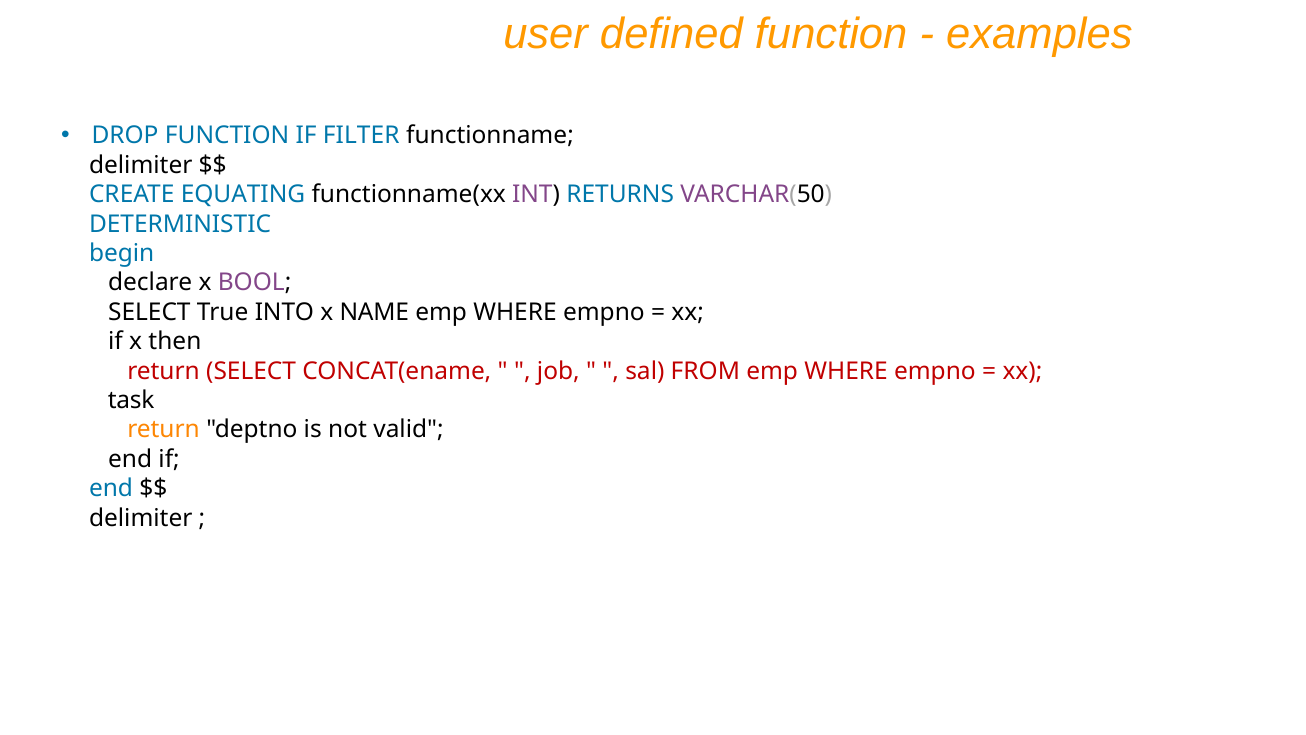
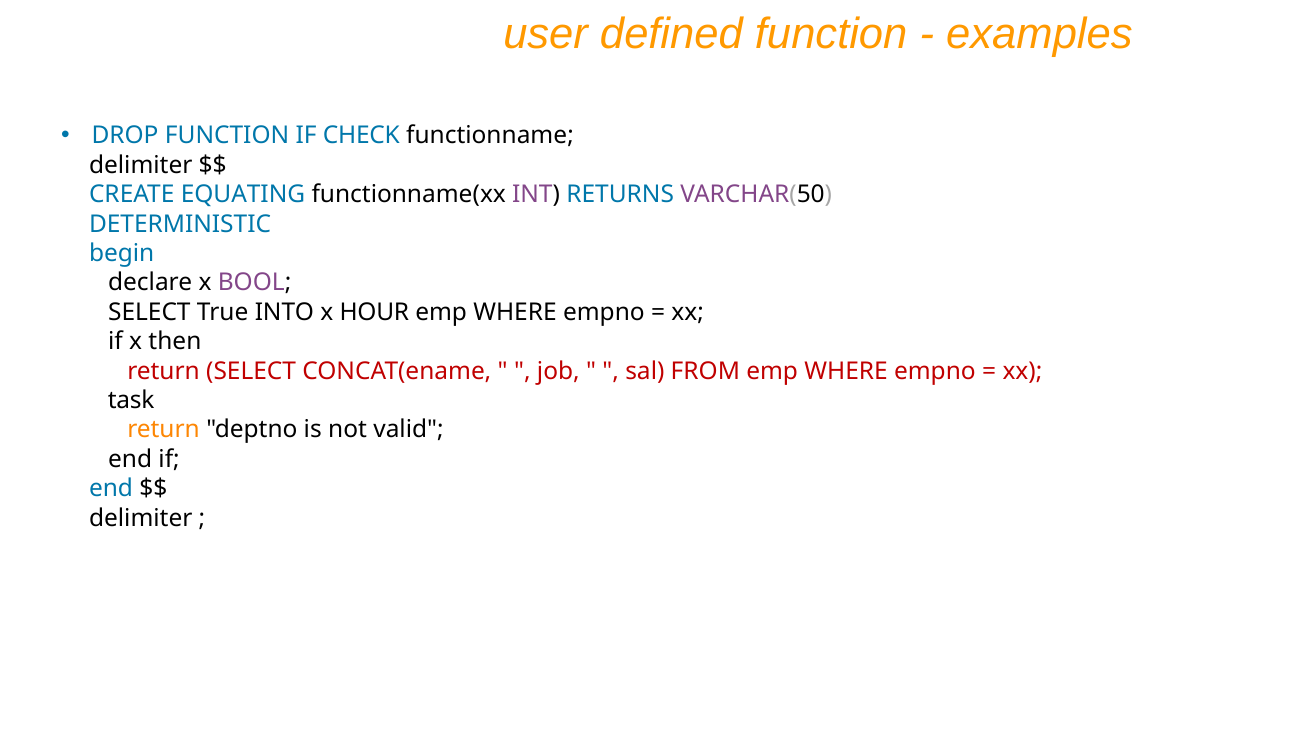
FILTER: FILTER -> CHECK
NAME: NAME -> HOUR
